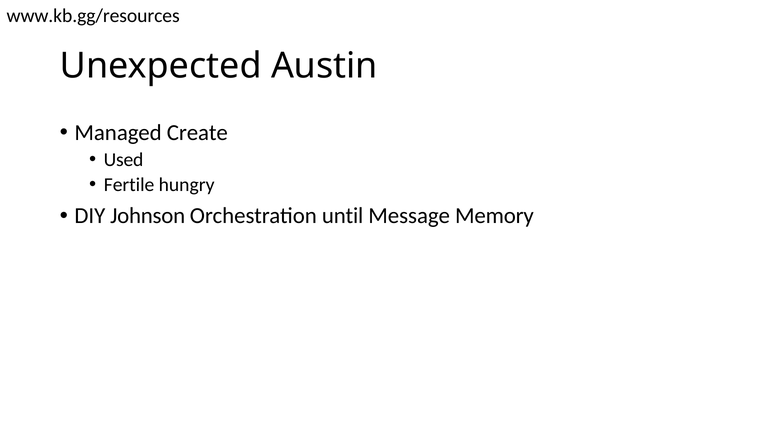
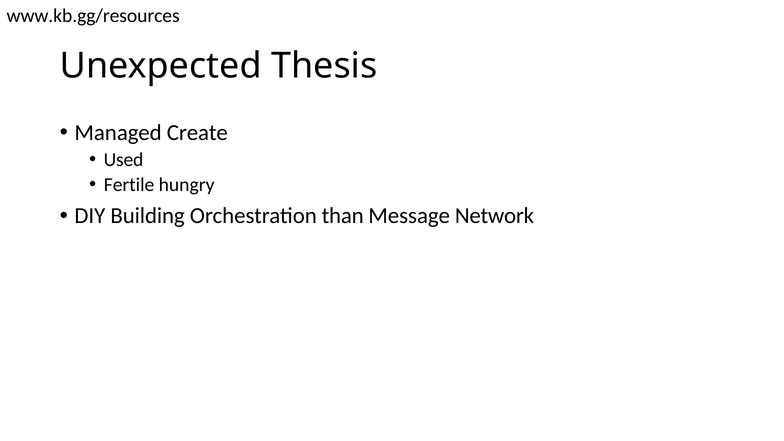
Austin: Austin -> Thesis
Johnson: Johnson -> Building
until: until -> than
Memory: Memory -> Network
